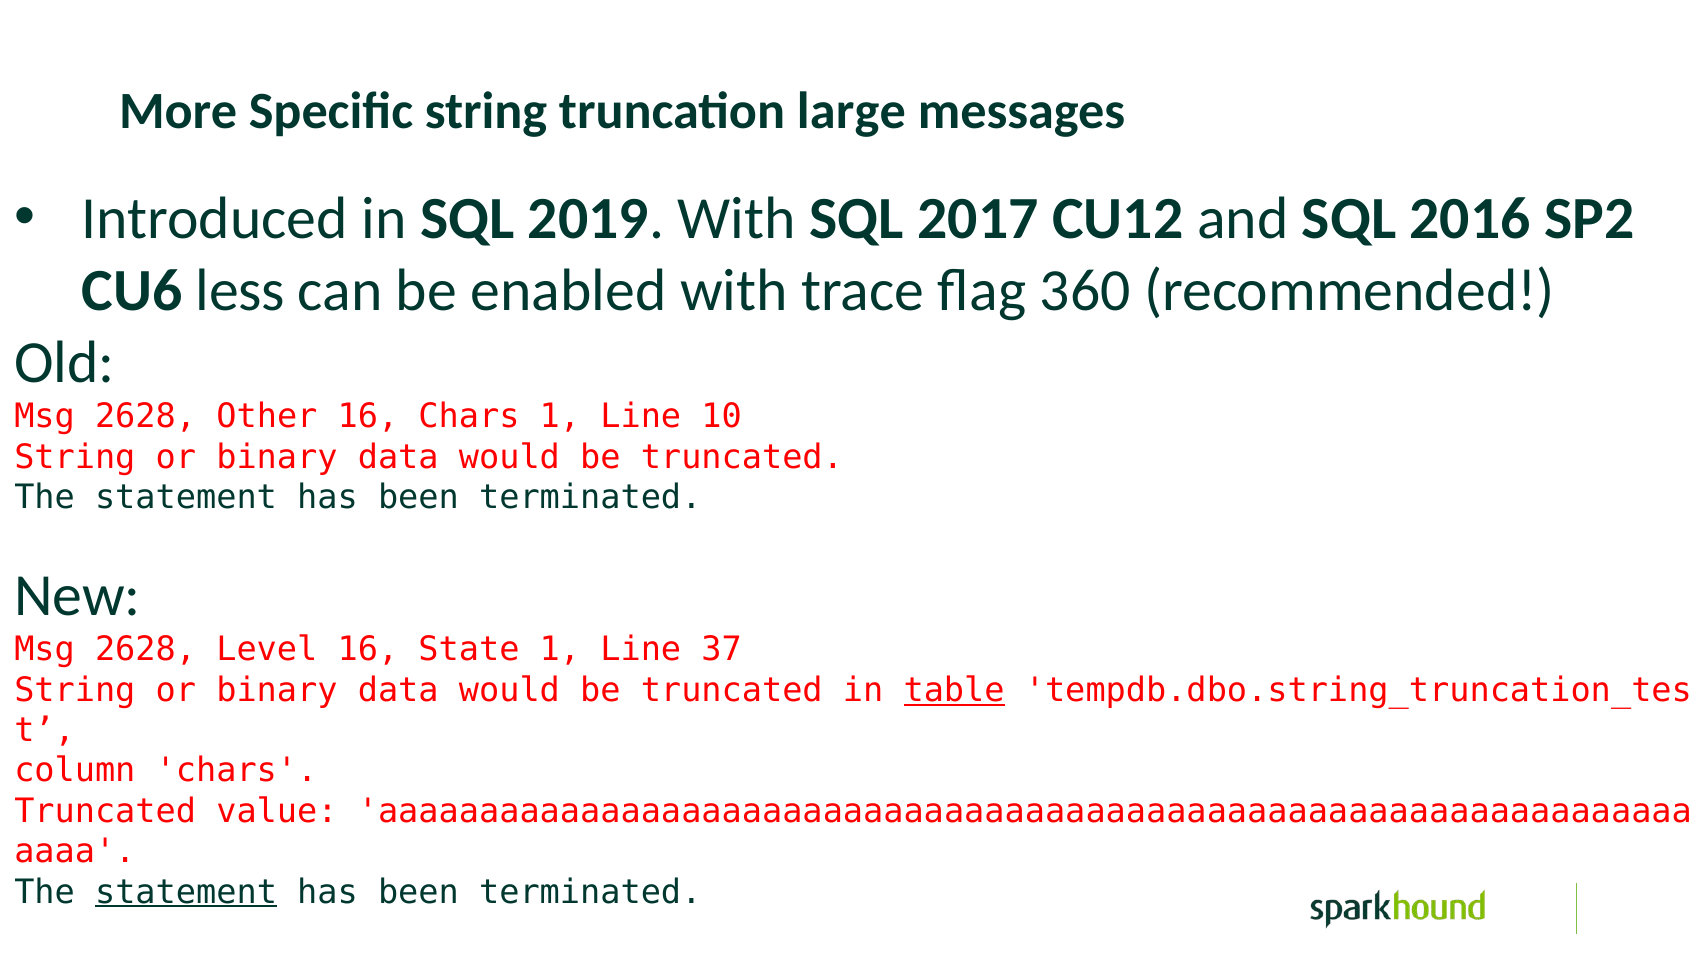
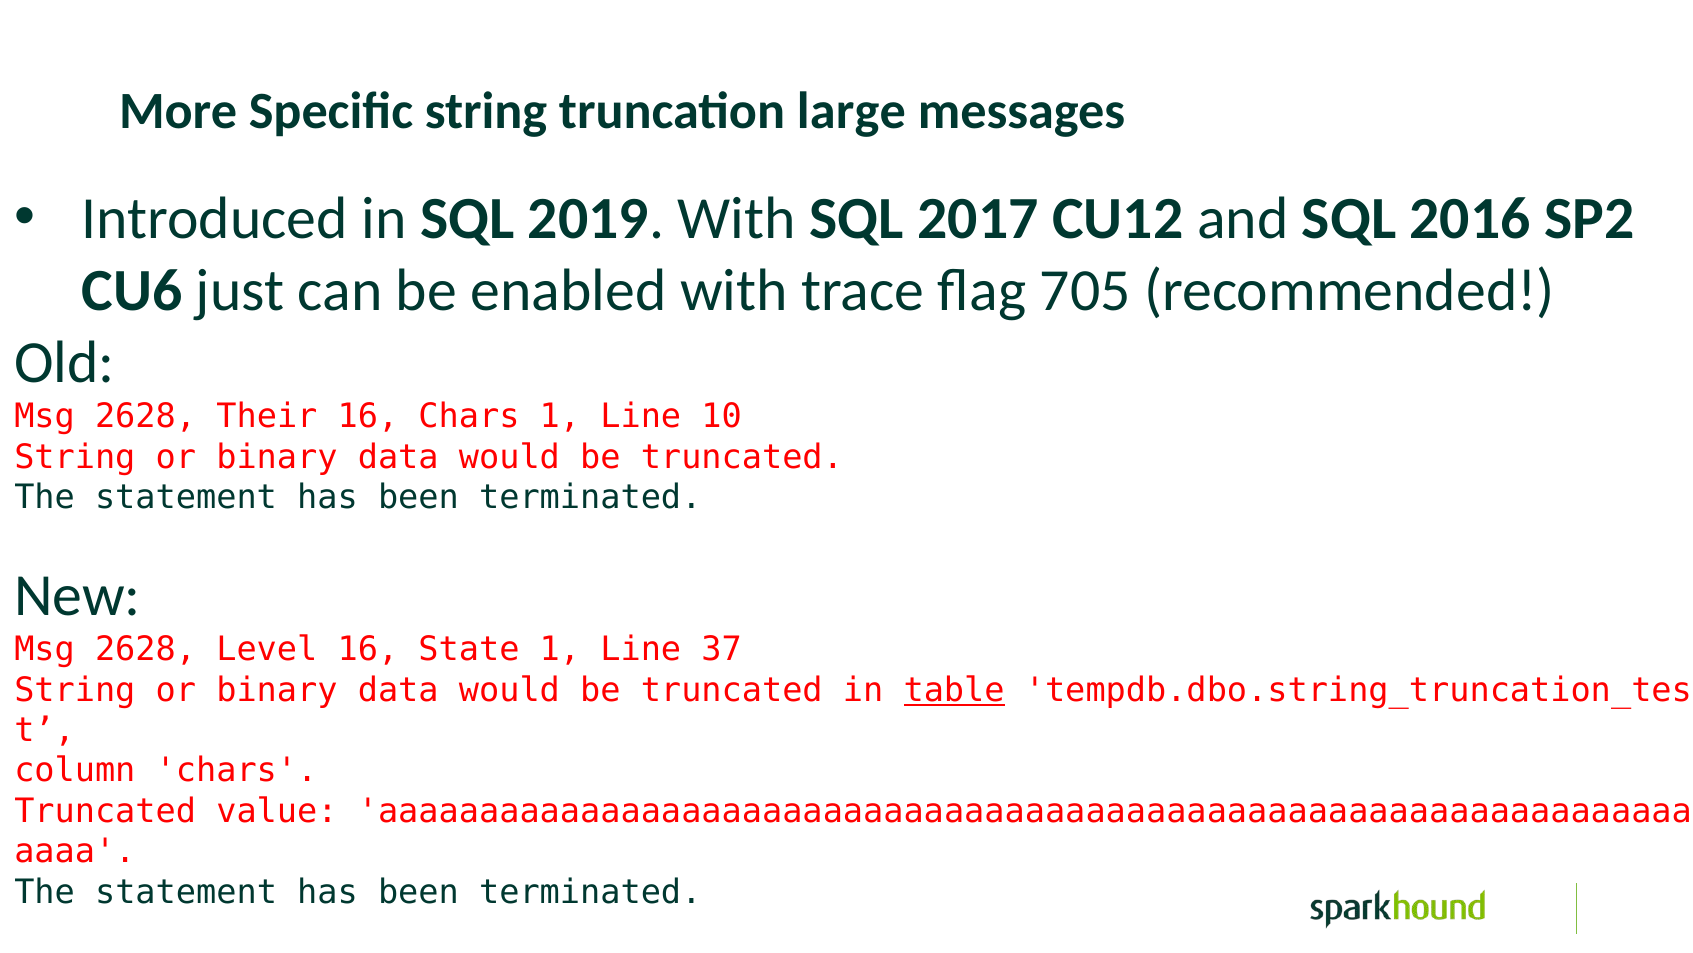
less: less -> just
360: 360 -> 705
Other: Other -> Their
statement at (186, 891) underline: present -> none
